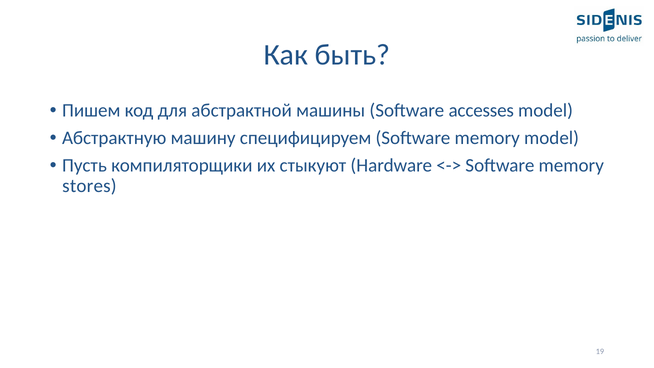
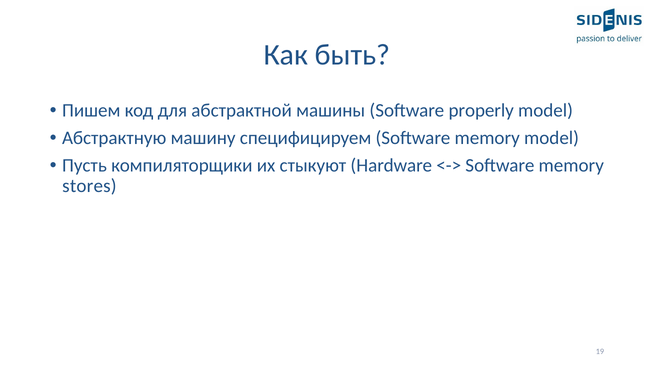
accesses: accesses -> properly
